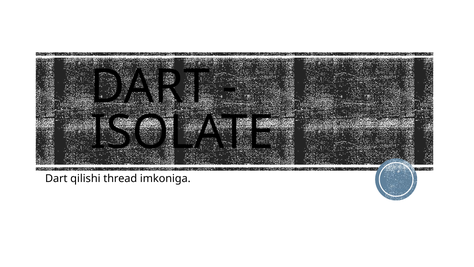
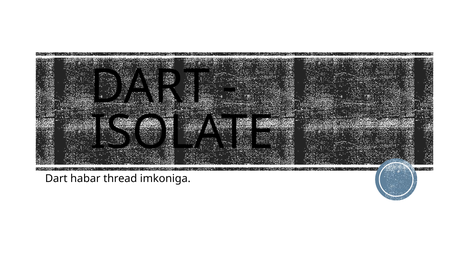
qilishi: qilishi -> habar
